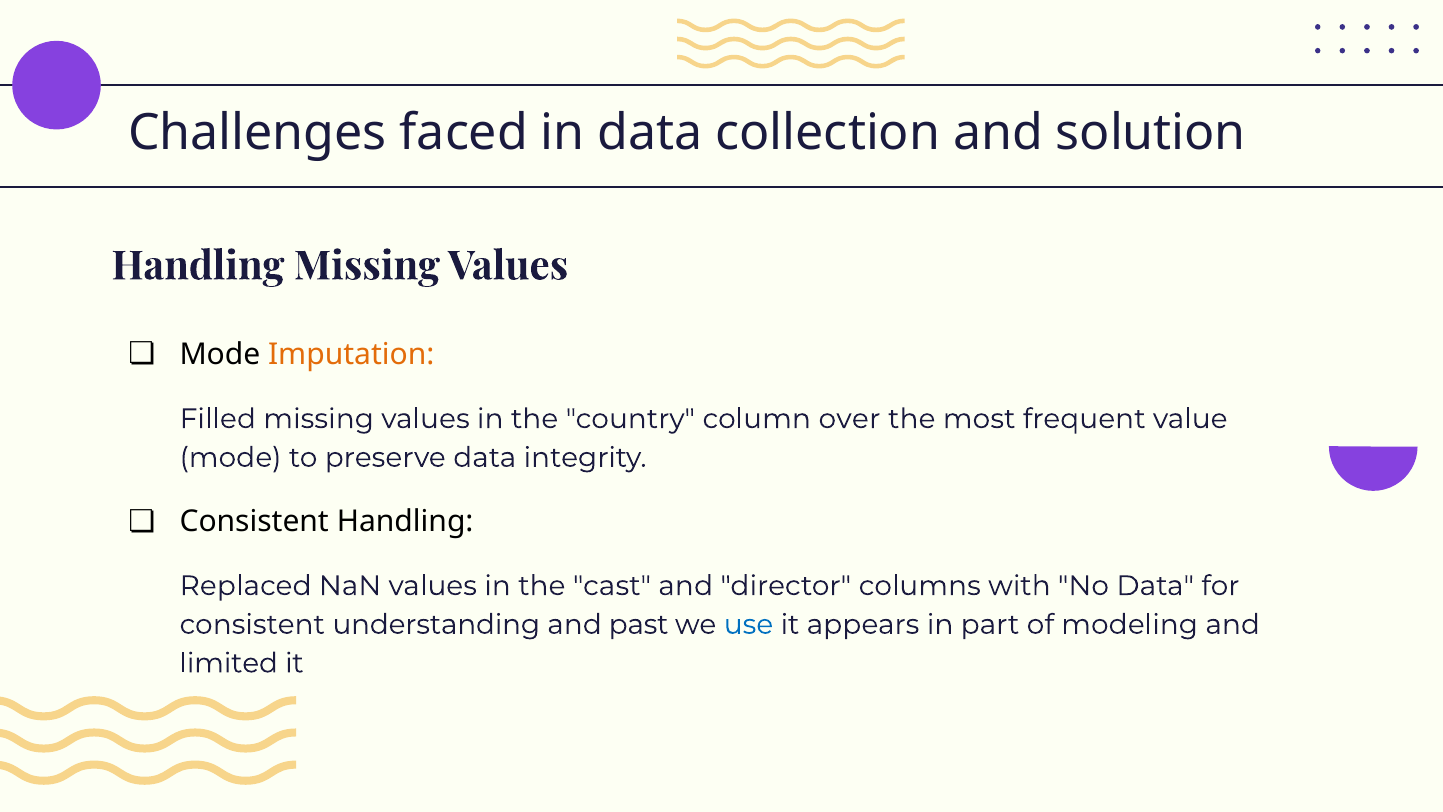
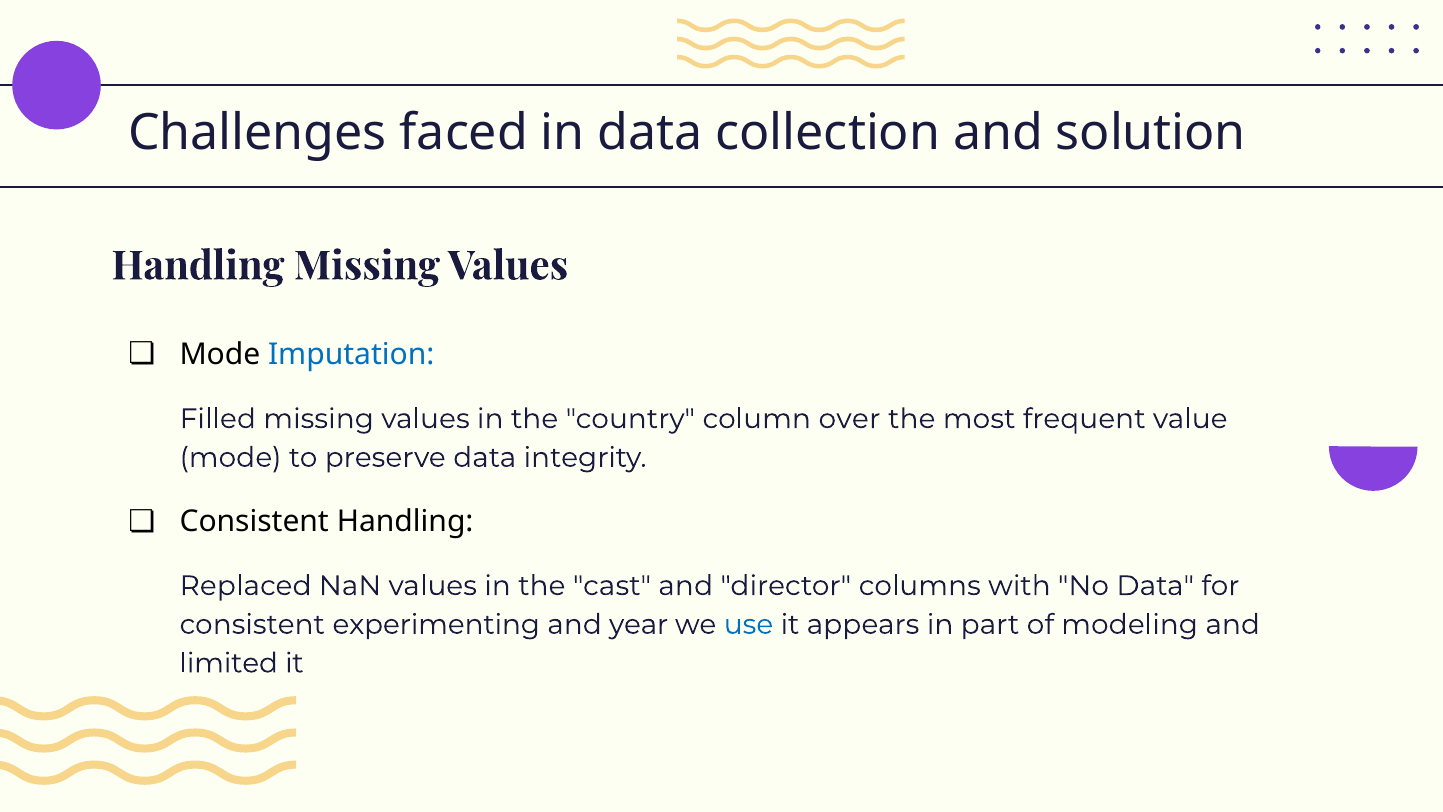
Imputation colour: orange -> blue
understanding: understanding -> experimenting
past: past -> year
